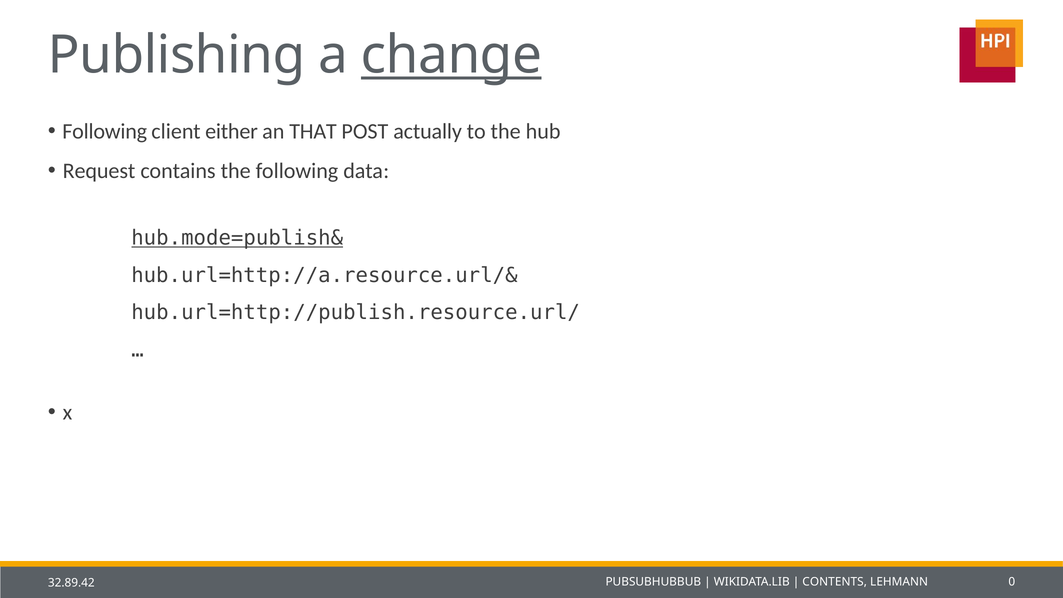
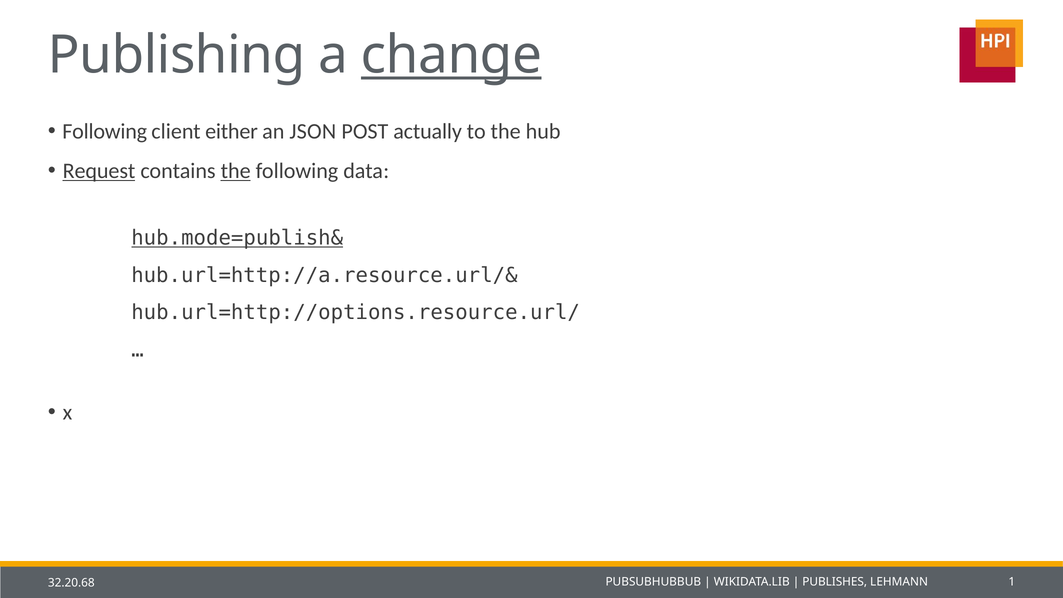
THAT: THAT -> JSON
Request underline: none -> present
the at (236, 171) underline: none -> present
hub.url=http://publish.resource.url/: hub.url=http://publish.resource.url/ -> hub.url=http://options.resource.url/
CONTENTS: CONTENTS -> PUBLISHES
0: 0 -> 1
32.89.42: 32.89.42 -> 32.20.68
